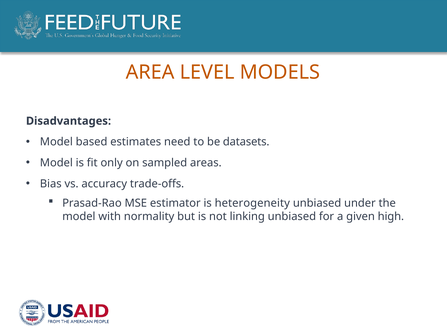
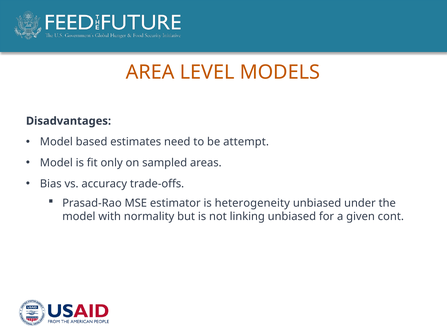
datasets: datasets -> attempt
high: high -> cont
